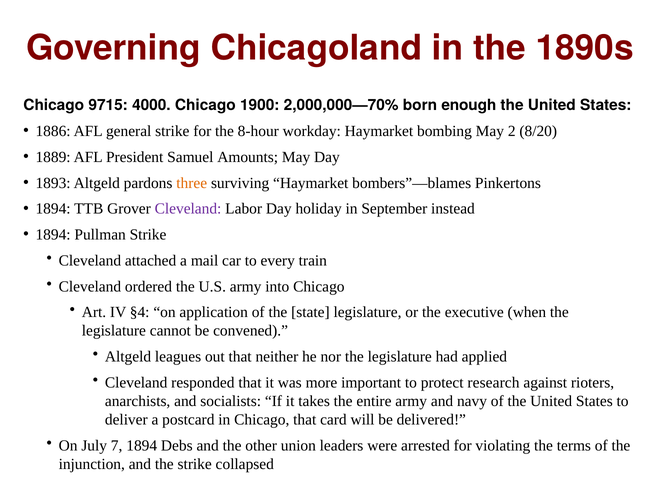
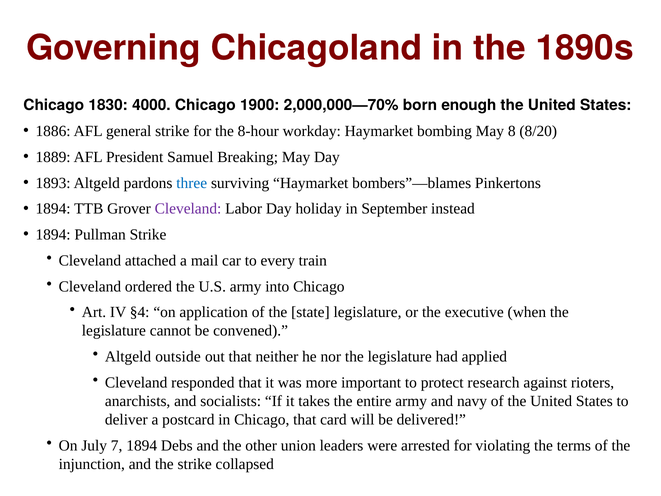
9715: 9715 -> 1830
2: 2 -> 8
Amounts: Amounts -> Breaking
three colour: orange -> blue
leagues: leagues -> outside
